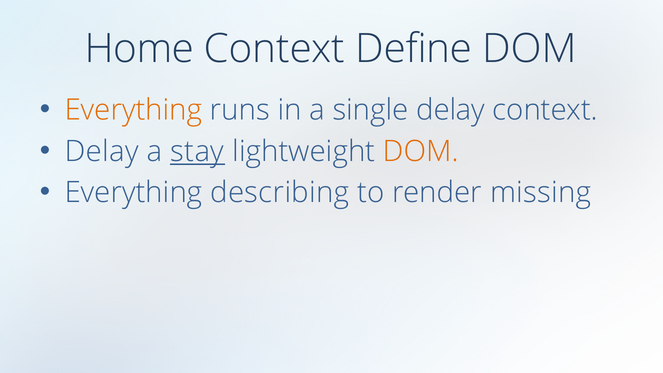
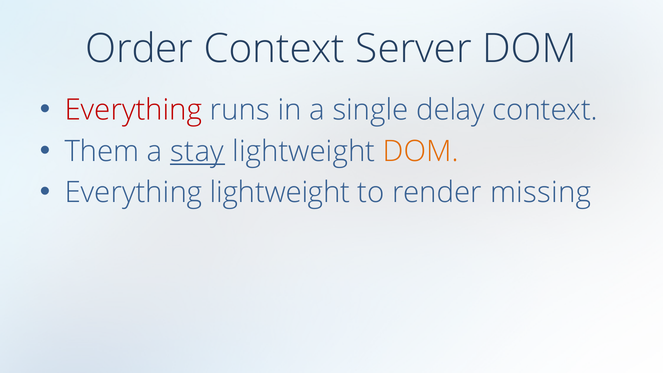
Home: Home -> Order
Define: Define -> Server
Everything at (133, 110) colour: orange -> red
Delay at (102, 151): Delay -> Them
Everything describing: describing -> lightweight
